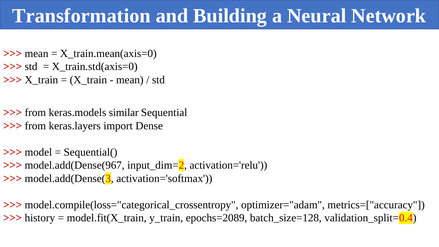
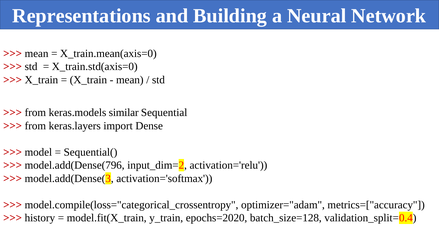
Transformation: Transformation -> Representations
model.add(Dense(967: model.add(Dense(967 -> model.add(Dense(796
epochs=2089: epochs=2089 -> epochs=2020
